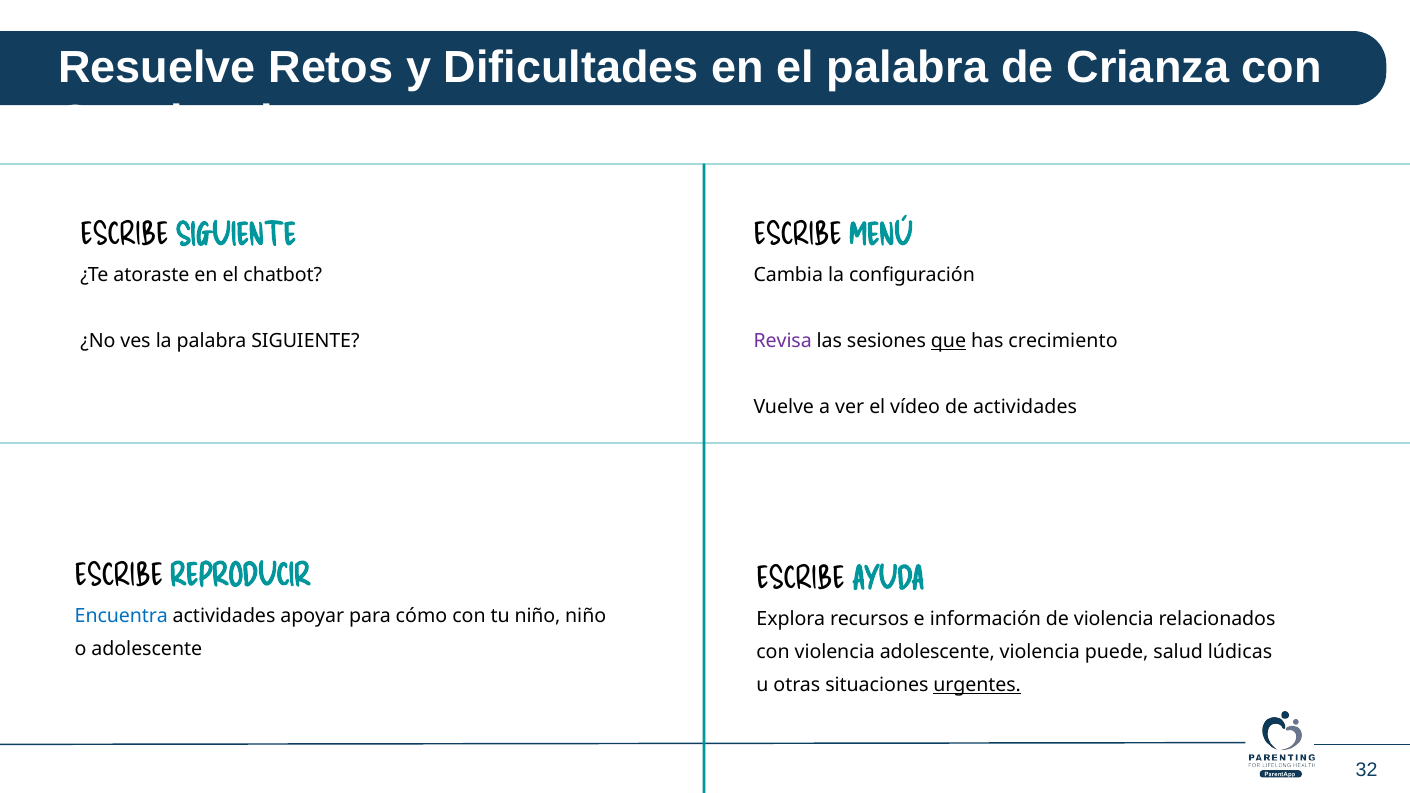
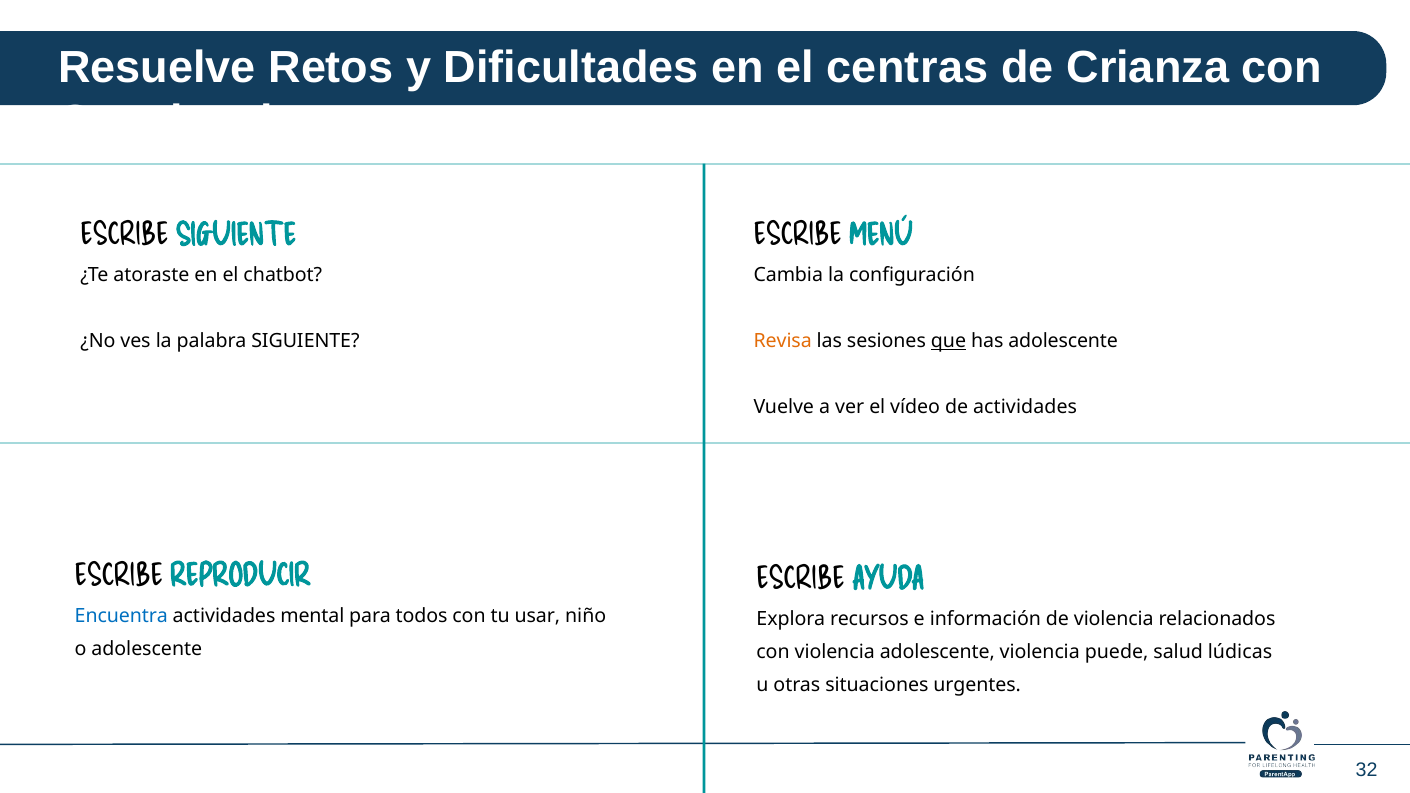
el palabra: palabra -> centras
Revisa colour: purple -> orange
has crecimiento: crecimiento -> adolescente
apoyar: apoyar -> mental
cómo: cómo -> todos
tu niño: niño -> usar
urgentes underline: present -> none
